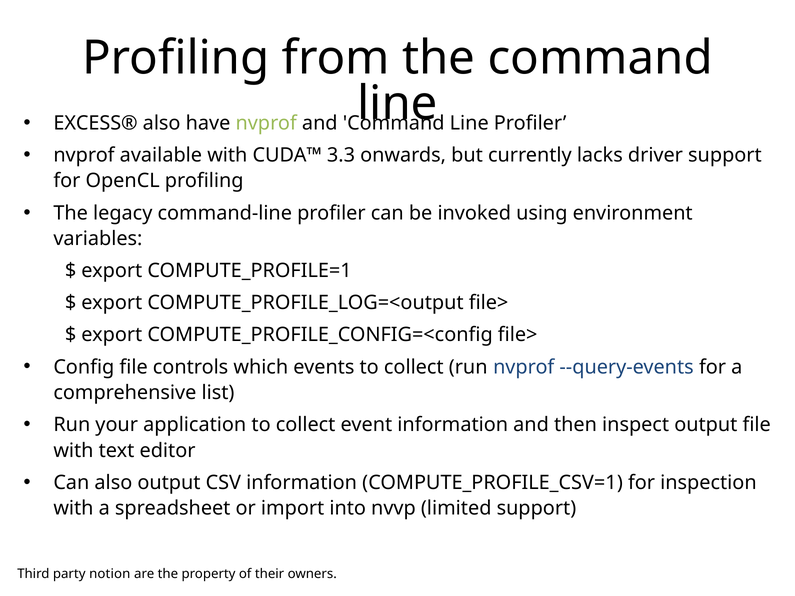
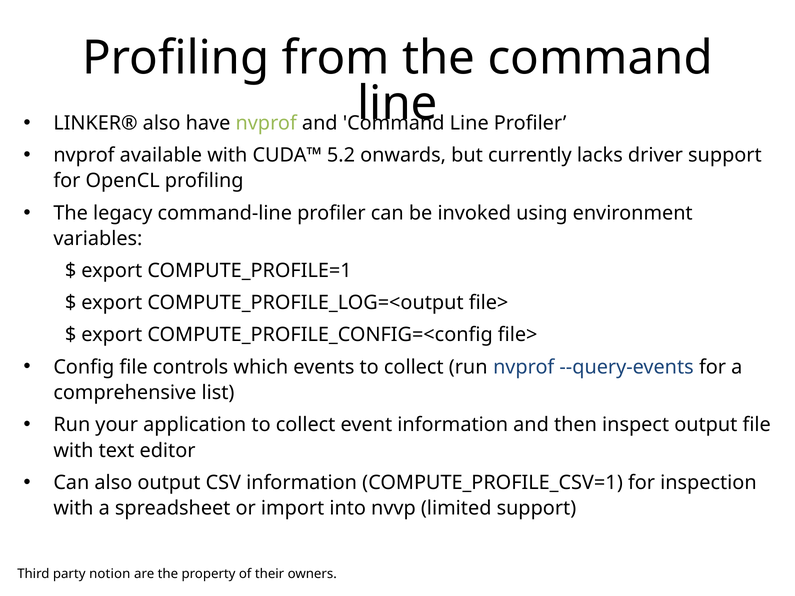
EXCESS®: EXCESS® -> LINKER®
3.3: 3.3 -> 5.2
